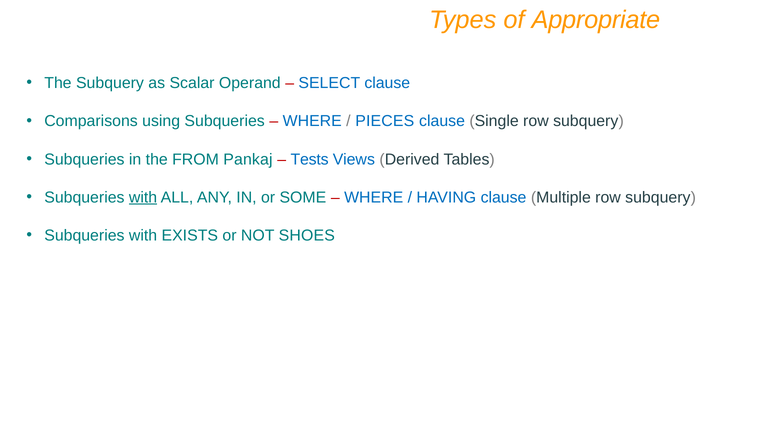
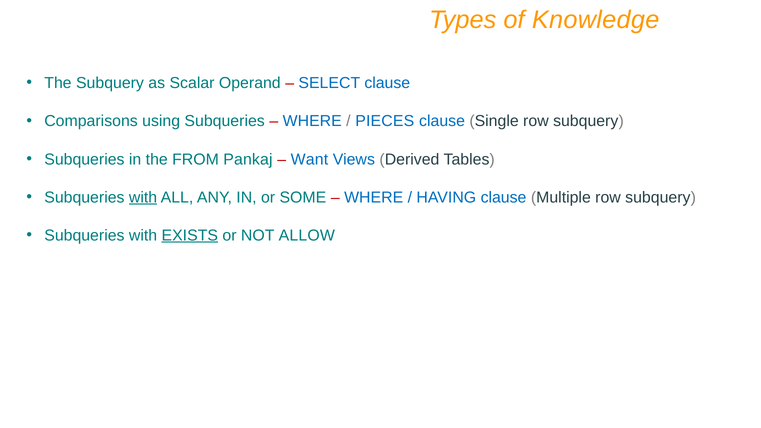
Appropriate: Appropriate -> Knowledge
Tests: Tests -> Want
EXISTS underline: none -> present
SHOES: SHOES -> ALLOW
